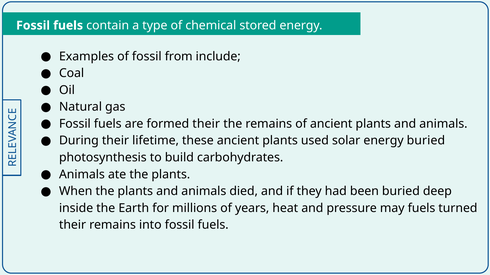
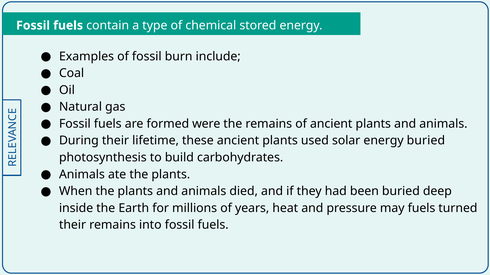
from: from -> burn
formed their: their -> were
